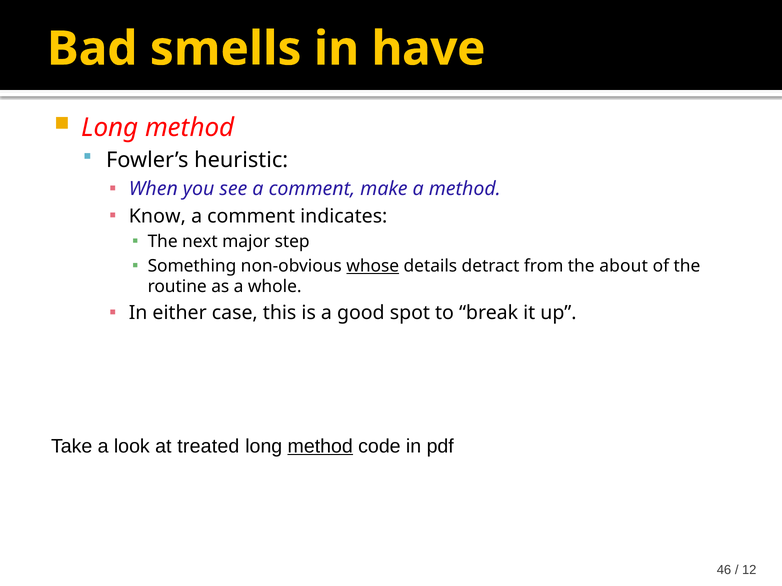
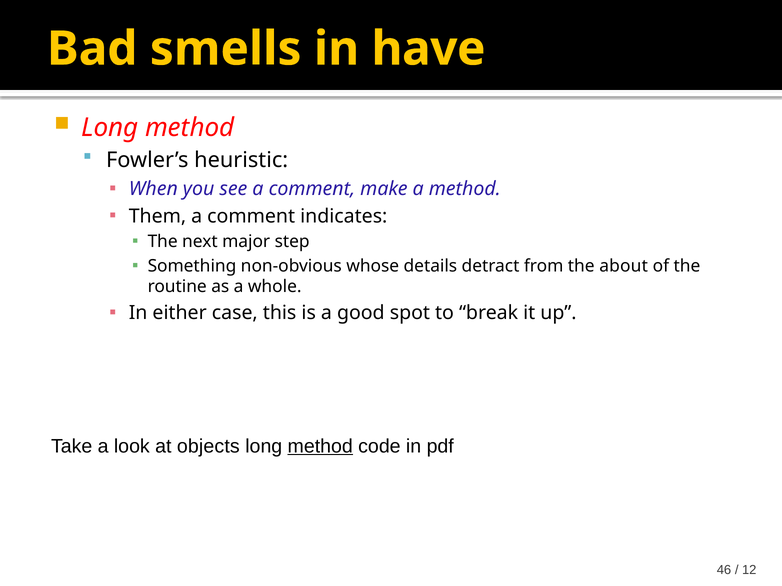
Know: Know -> Them
whose underline: present -> none
treated: treated -> objects
